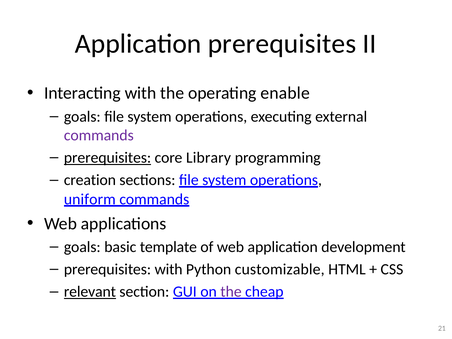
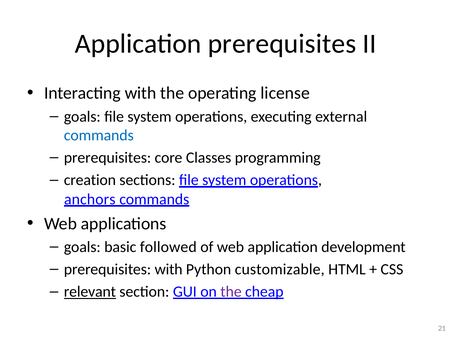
enable: enable -> license
commands at (99, 135) colour: purple -> blue
prerequisites at (107, 158) underline: present -> none
Library: Library -> Classes
uniform: uniform -> anchors
template: template -> followed
